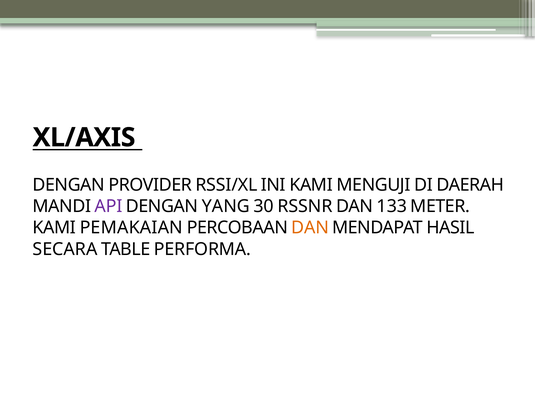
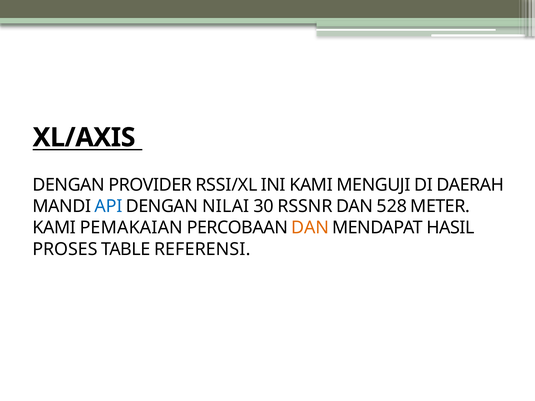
API colour: purple -> blue
YANG: YANG -> NILAI
133: 133 -> 528
SECARA: SECARA -> PROSES
PERFORMA: PERFORMA -> REFERENSI
